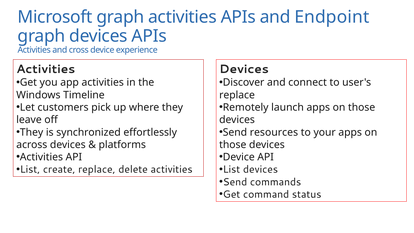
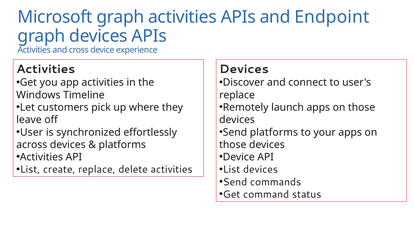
They at (32, 132): They -> User
Send resources: resources -> platforms
